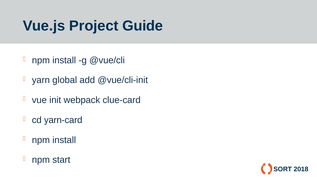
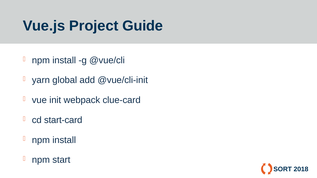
yarn-card: yarn-card -> start-card
